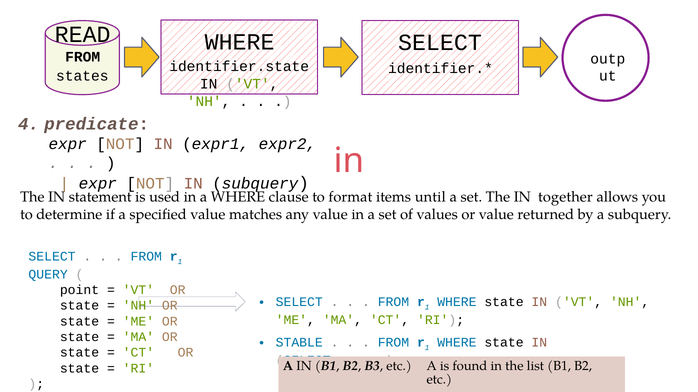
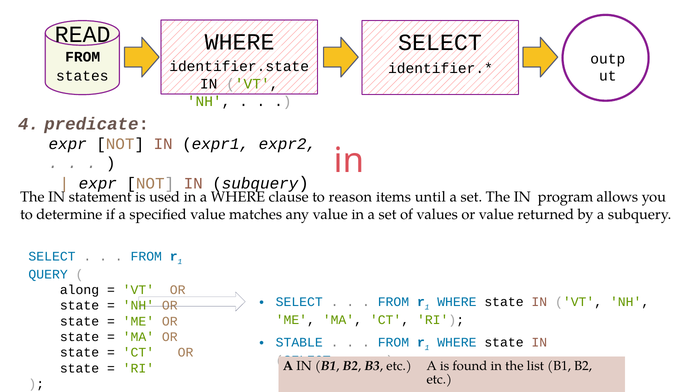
format: format -> reason
together: together -> program
point: point -> along
